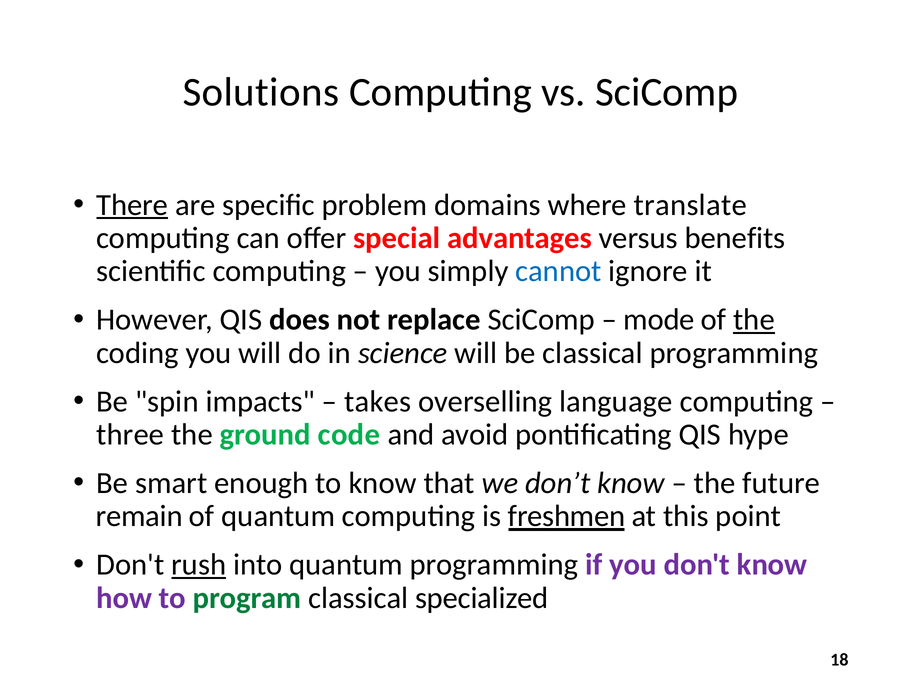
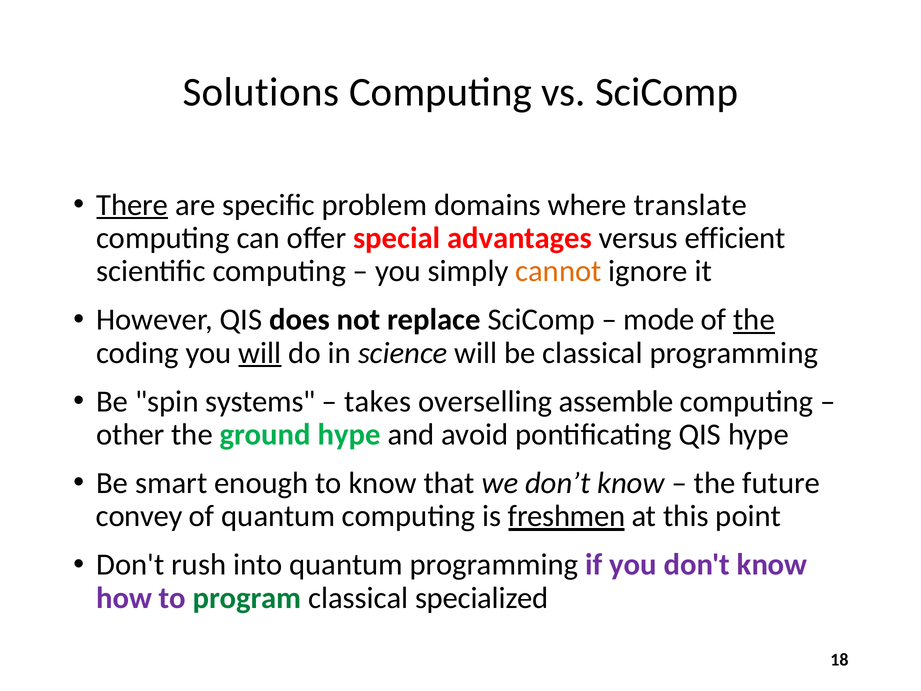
benefits: benefits -> efficient
cannot colour: blue -> orange
will at (260, 353) underline: none -> present
impacts: impacts -> systems
language: language -> assemble
three: three -> other
ground code: code -> hype
remain: remain -> convey
rush underline: present -> none
